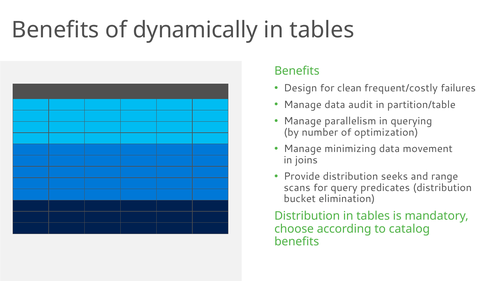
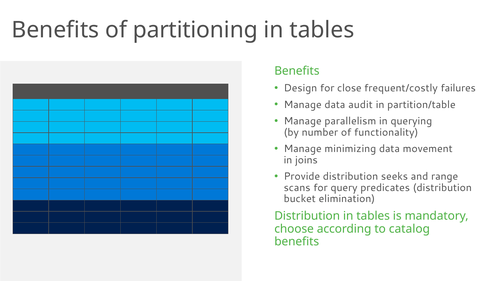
dynamically: dynamically -> partitioning
clean: clean -> close
optimization: optimization -> functionality
